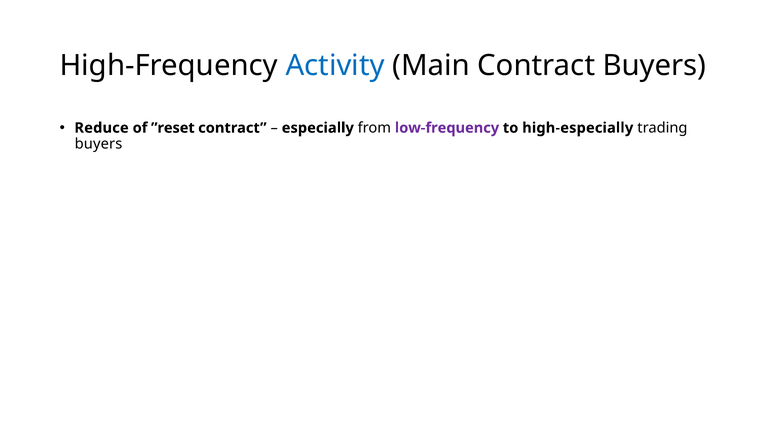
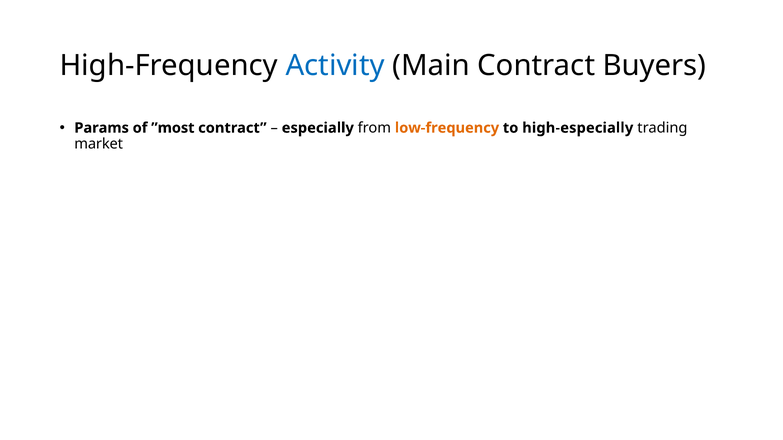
Reduce: Reduce -> Params
”reset: ”reset -> ”most
low-frequency colour: purple -> orange
buyers at (99, 144): buyers -> market
